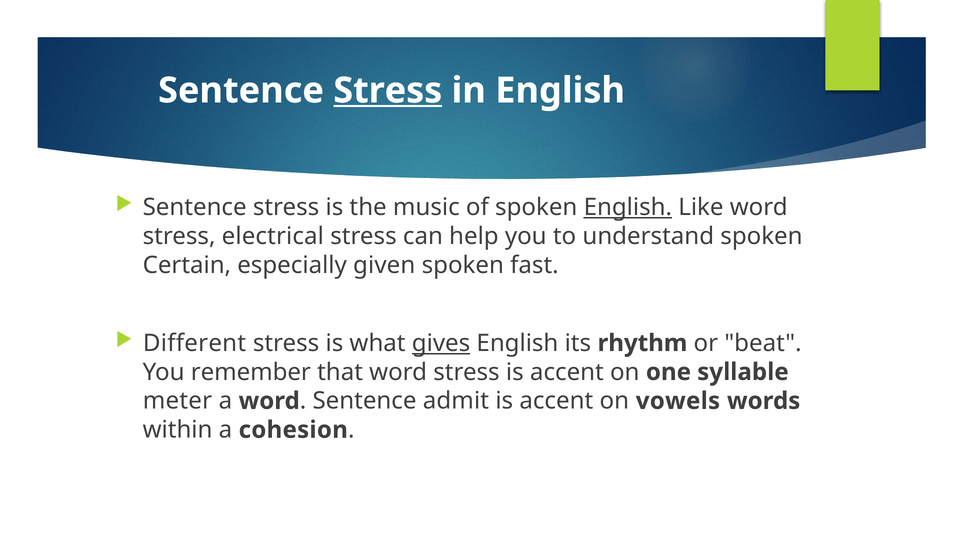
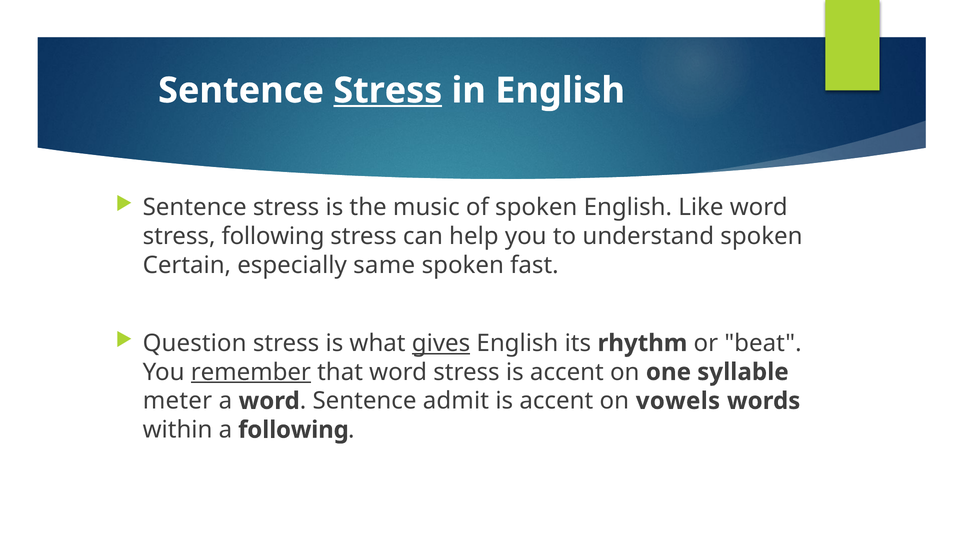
English at (628, 208) underline: present -> none
stress electrical: electrical -> following
given: given -> same
Different: Different -> Question
remember underline: none -> present
a cohesion: cohesion -> following
